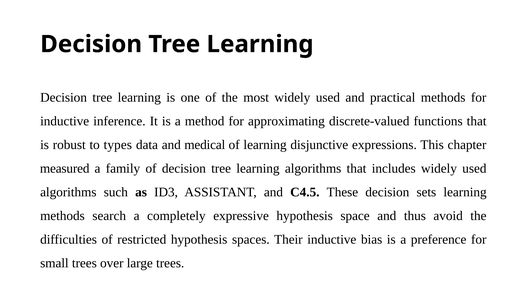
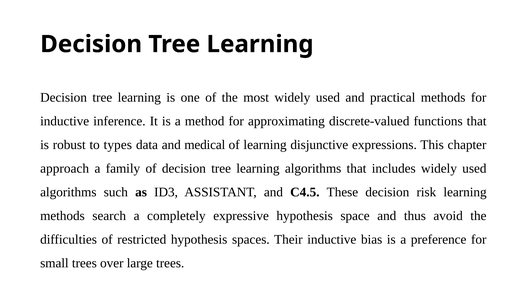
measured: measured -> approach
sets: sets -> risk
